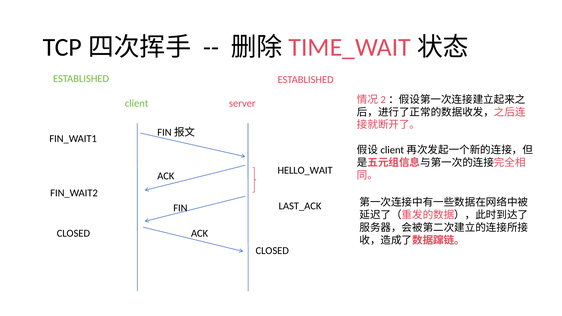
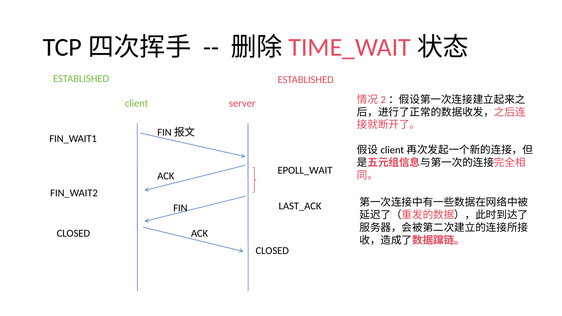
HELLO_WAIT: HELLO_WAIT -> EPOLL_WAIT
